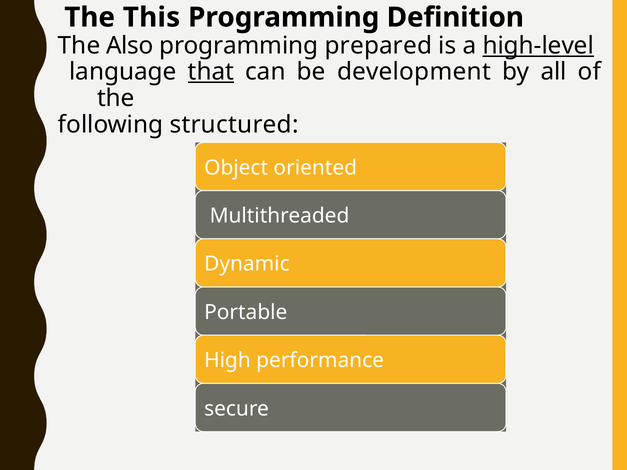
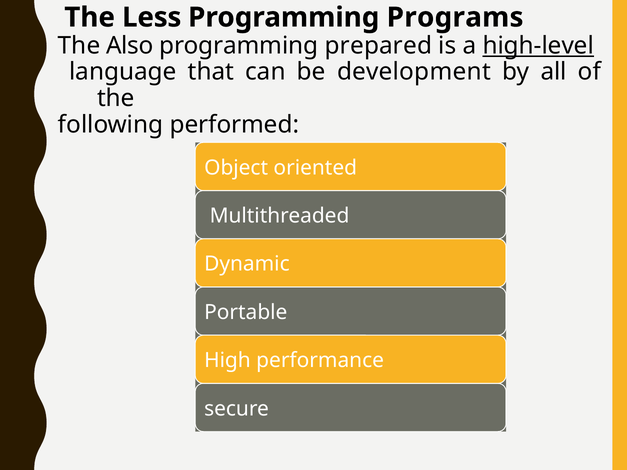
This: This -> Less
Definition: Definition -> Programs
that underline: present -> none
structured: structured -> performed
